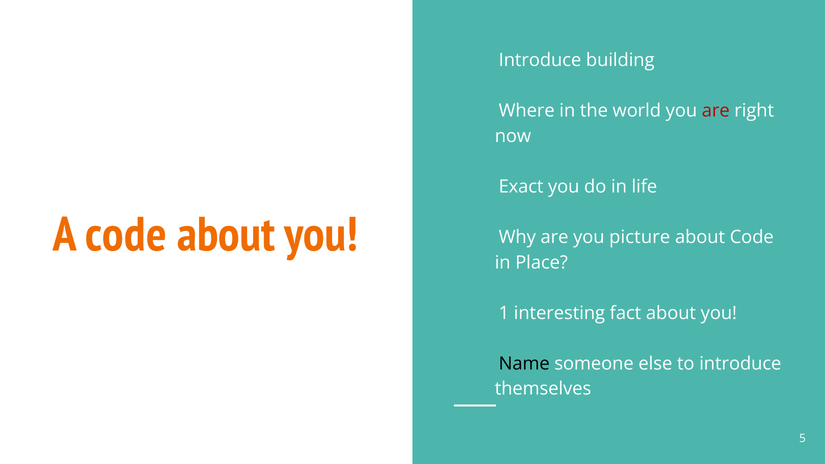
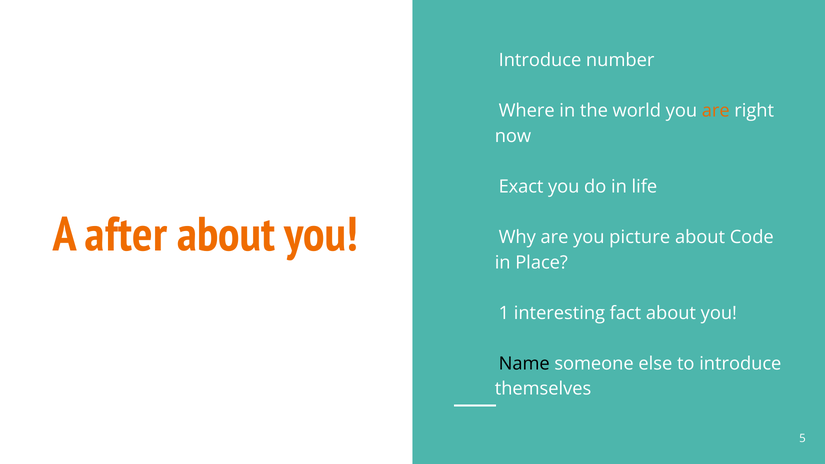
building: building -> number
are at (716, 111) colour: red -> orange
A code: code -> after
